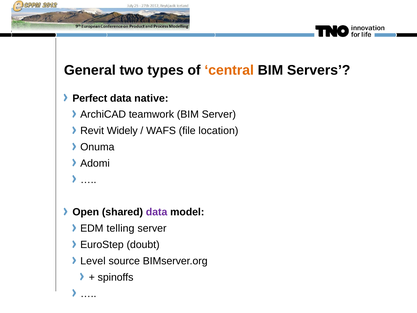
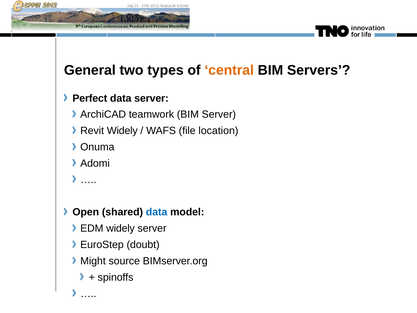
data native: native -> server
data at (157, 212) colour: purple -> blue
EDM telling: telling -> widely
Level: Level -> Might
